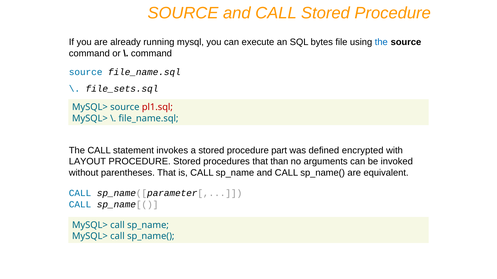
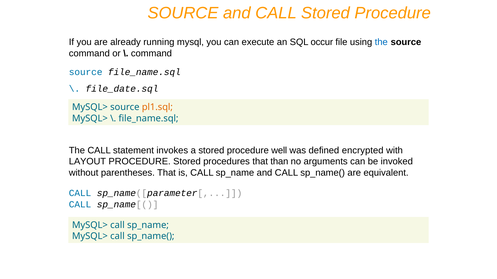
bytes: bytes -> occur
file_sets.sql: file_sets.sql -> file_date.sql
pl1.sql colour: red -> orange
part: part -> well
